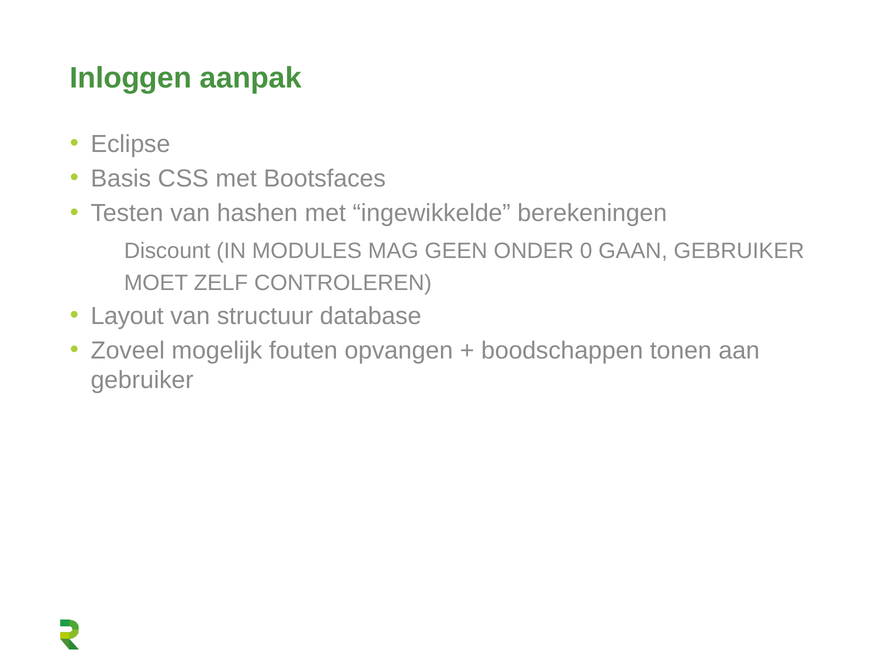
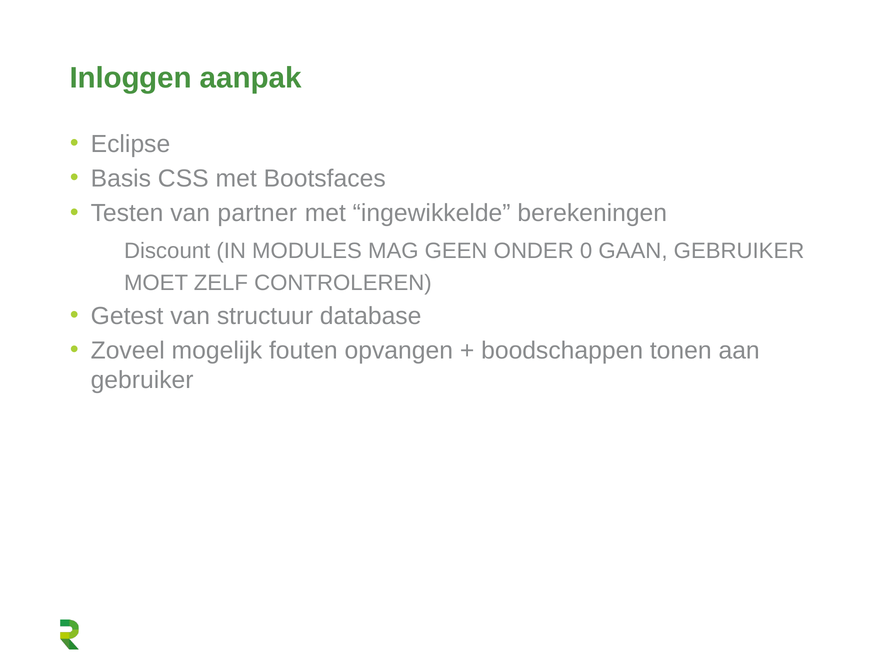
hashen: hashen -> partner
Layout: Layout -> Getest
